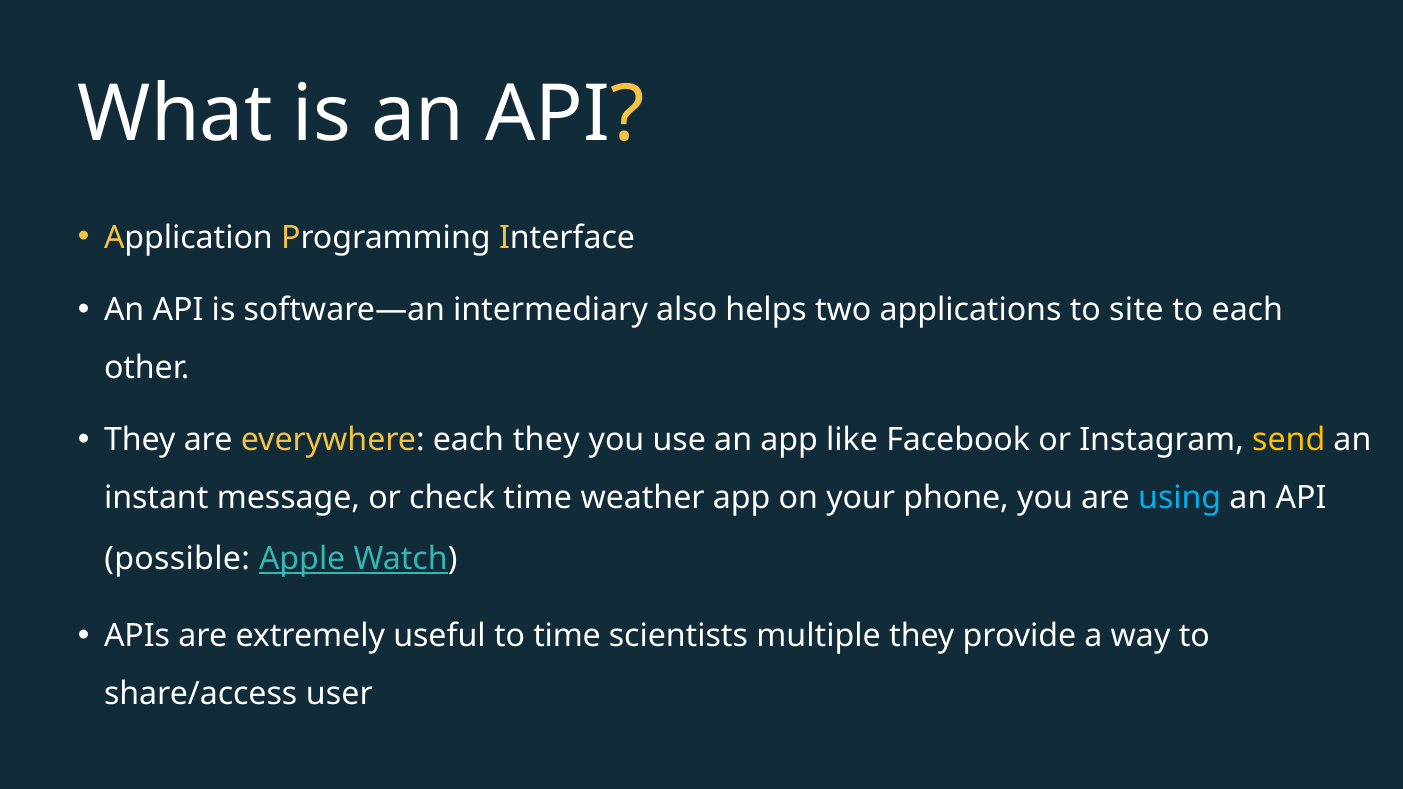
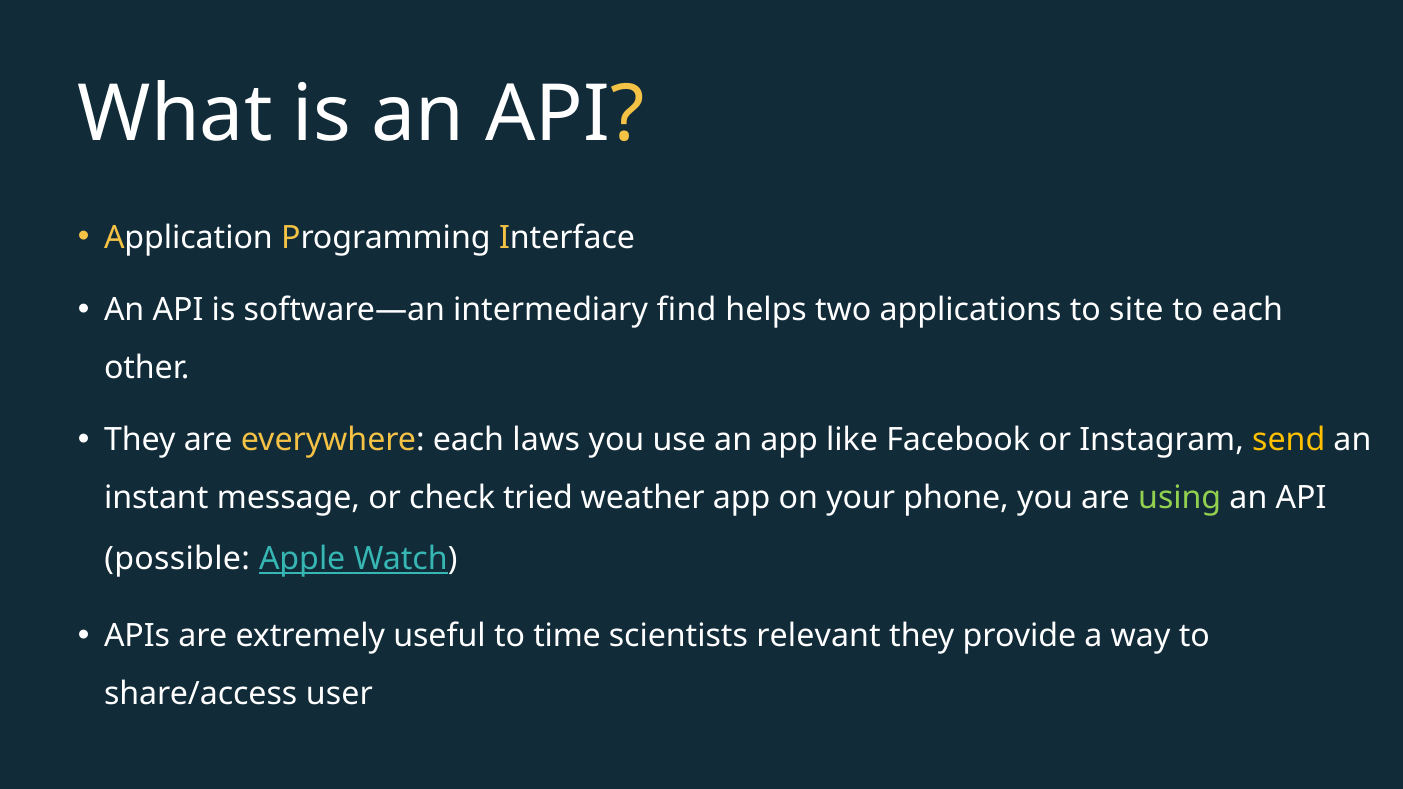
also: also -> find
each they: they -> laws
check time: time -> tried
using colour: light blue -> light green
multiple: multiple -> relevant
